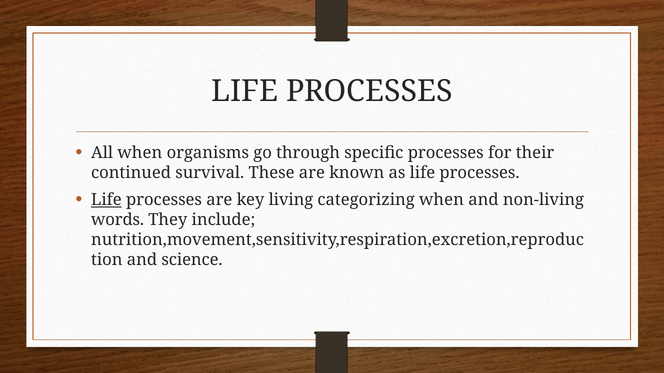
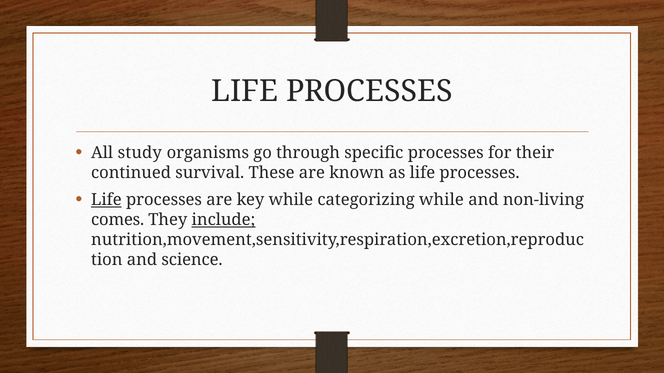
All when: when -> study
key living: living -> while
categorizing when: when -> while
words: words -> comes
include underline: none -> present
